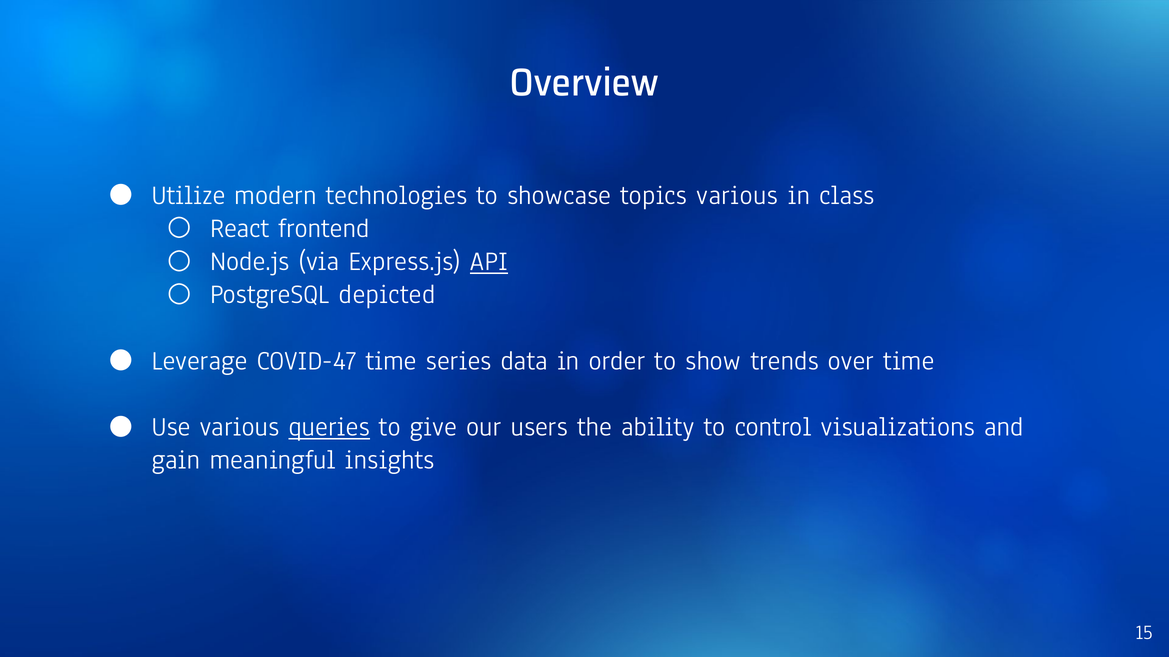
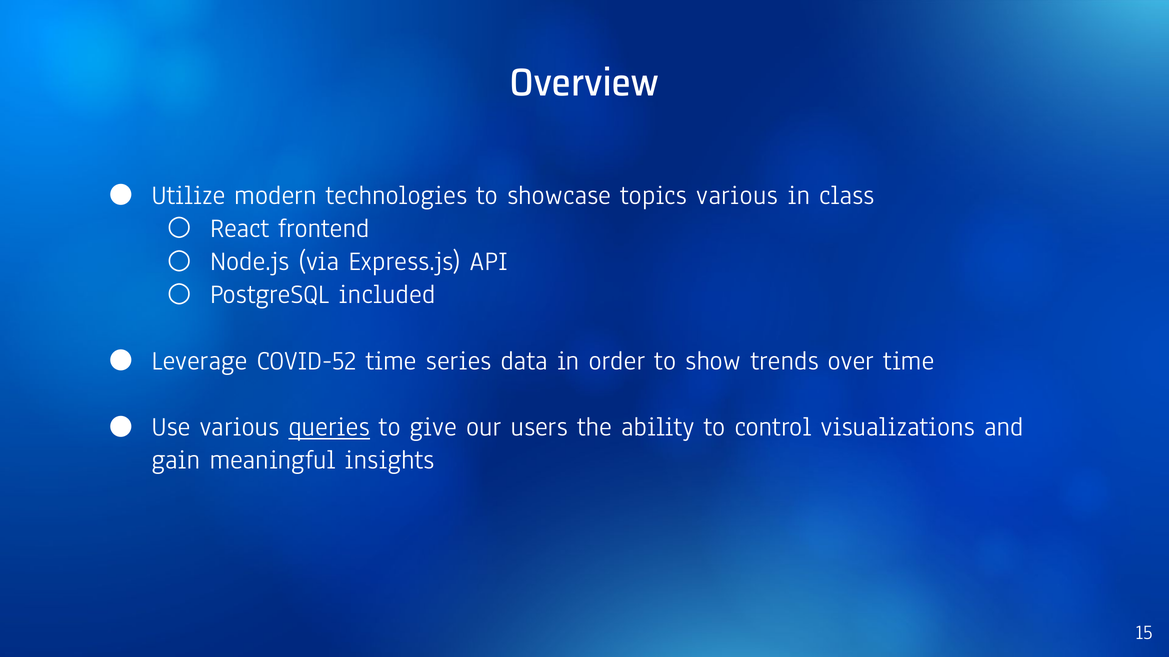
API underline: present -> none
depicted: depicted -> included
COVID-47: COVID-47 -> COVID-52
